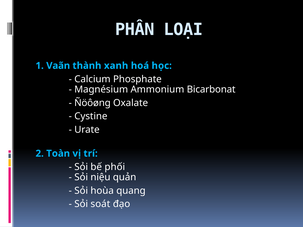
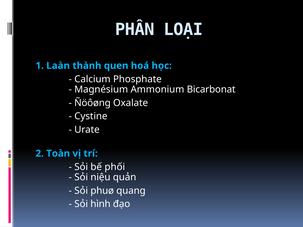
Vaãn: Vaãn -> Laàn
xanh: xanh -> quen
hoùa: hoùa -> phuø
soát: soát -> hình
